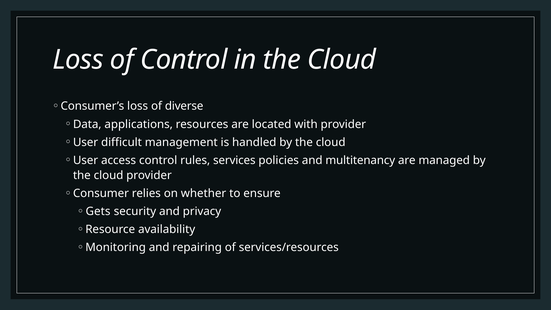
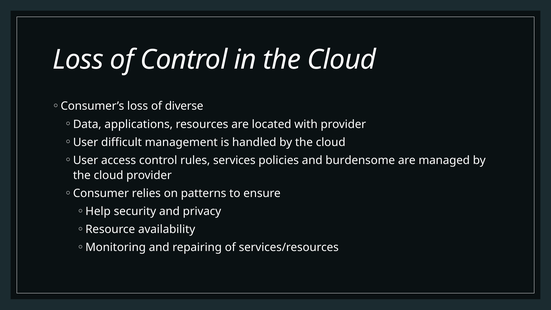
multitenancy: multitenancy -> burdensome
whether: whether -> patterns
Gets: Gets -> Help
